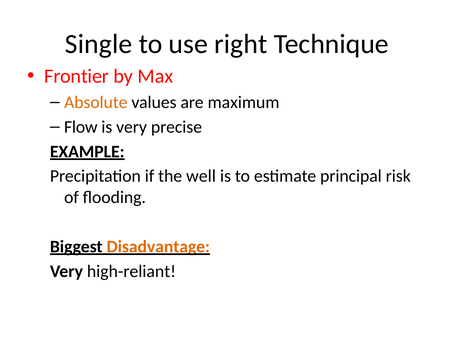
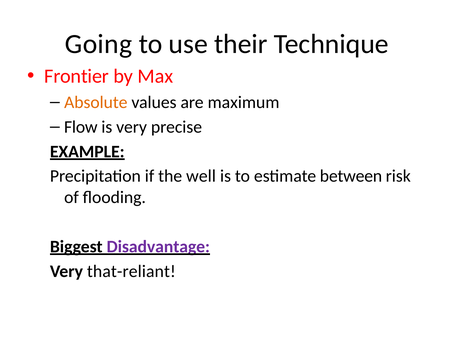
Single: Single -> Going
right: right -> their
principal: principal -> between
Disadvantage colour: orange -> purple
high-reliant: high-reliant -> that-reliant
